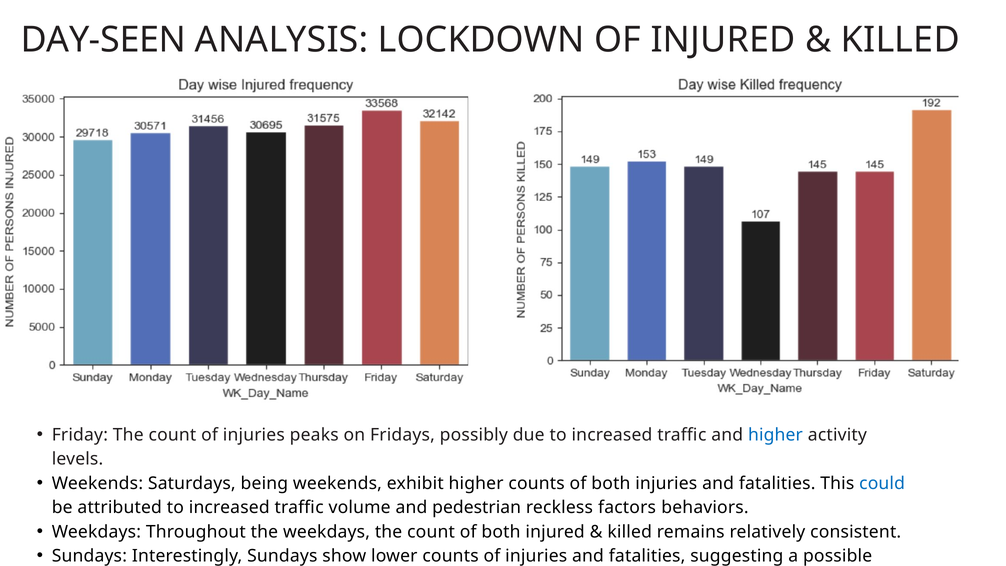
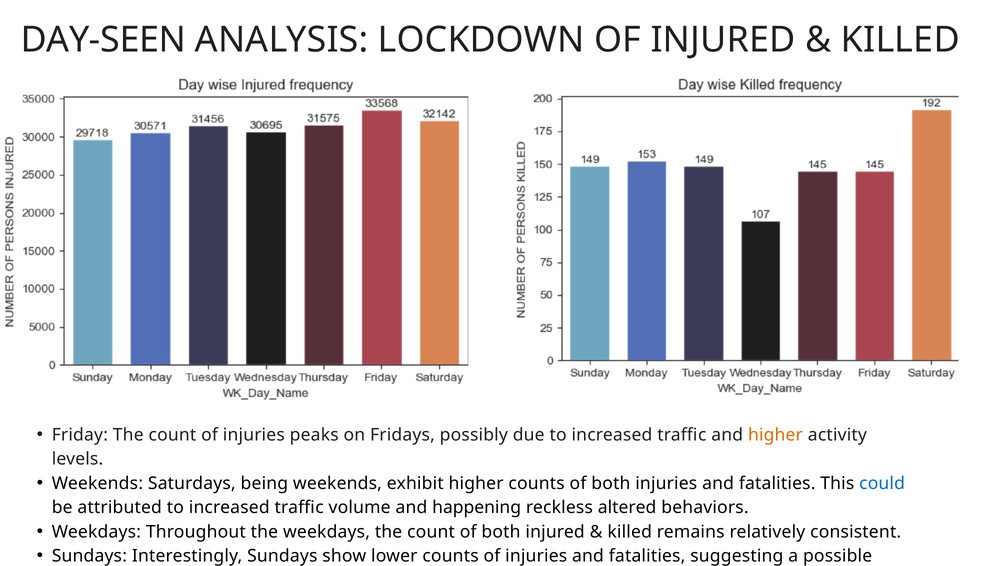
higher at (775, 435) colour: blue -> orange
pedestrian: pedestrian -> happening
factors: factors -> altered
